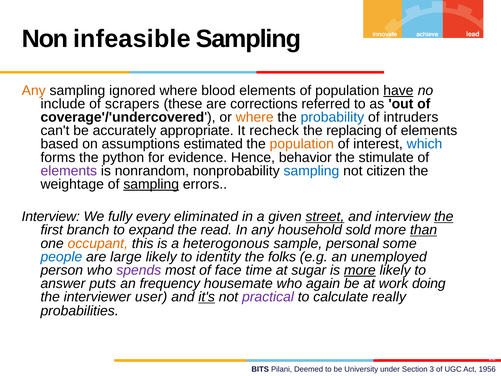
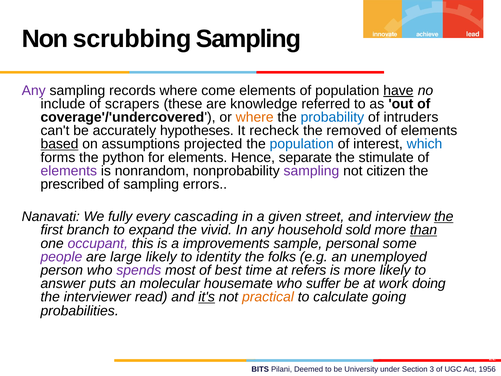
infeasible: infeasible -> scrubbing
Any at (34, 90) colour: orange -> purple
ignored: ignored -> records
blood: blood -> come
corrections: corrections -> knowledge
appropriate: appropriate -> hypotheses
replacing: replacing -> removed
based underline: none -> present
estimated: estimated -> projected
population at (302, 144) colour: orange -> blue
for evidence: evidence -> elements
behavior: behavior -> separate
sampling at (311, 171) colour: blue -> purple
weightage: weightage -> prescribed
sampling at (151, 184) underline: present -> none
Interview at (51, 217): Interview -> Nanavati
eliminated: eliminated -> cascading
street underline: present -> none
read: read -> vivid
occupant colour: orange -> purple
heterogonous: heterogonous -> improvements
people colour: blue -> purple
face: face -> best
sugar: sugar -> refers
more at (360, 270) underline: present -> none
frequency: frequency -> molecular
again: again -> suffer
user: user -> read
practical colour: purple -> orange
really: really -> going
